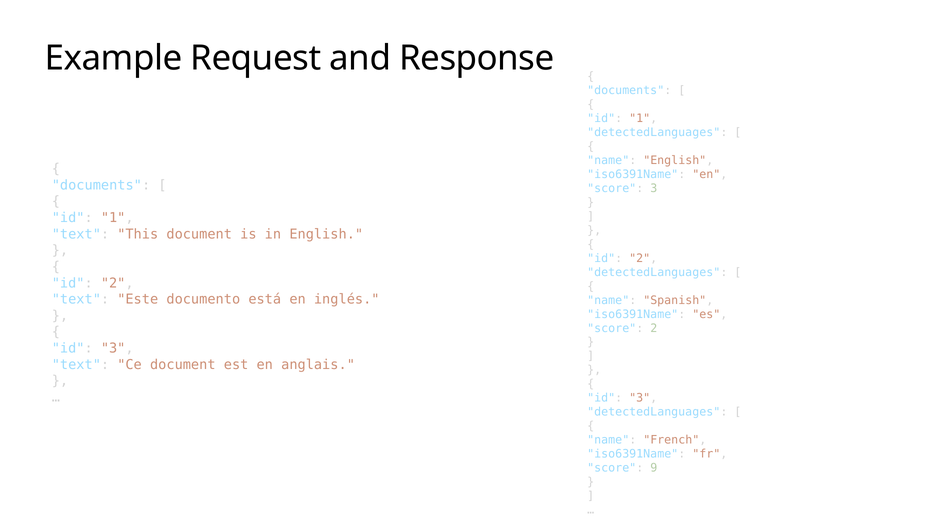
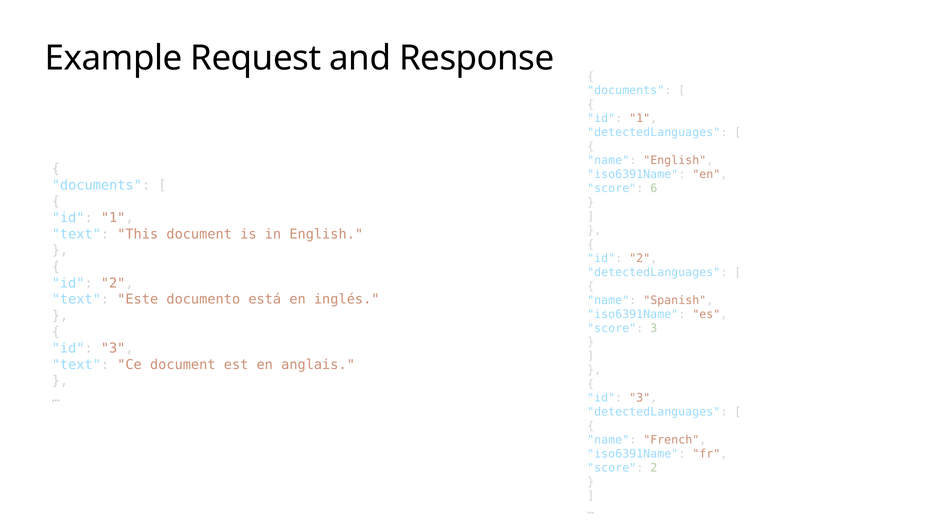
score 3: 3 -> 6
score 2: 2 -> 3
score 9: 9 -> 2
